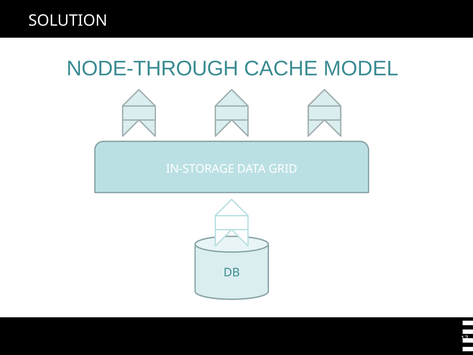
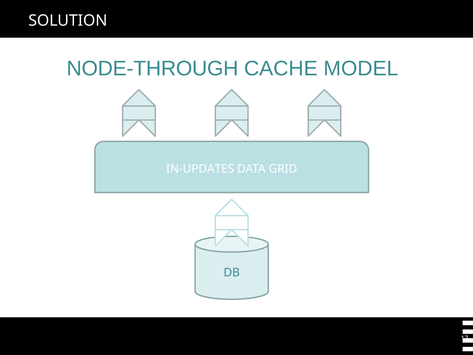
IN-STORAGE: IN-STORAGE -> IN-UPDATES
